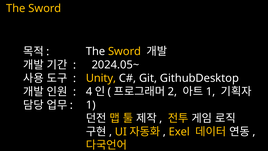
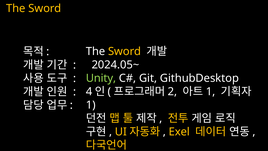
Unity colour: yellow -> light green
